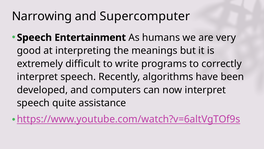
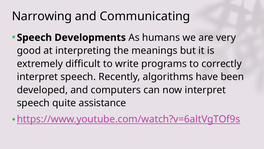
Supercomputer: Supercomputer -> Communicating
Entertainment: Entertainment -> Developments
